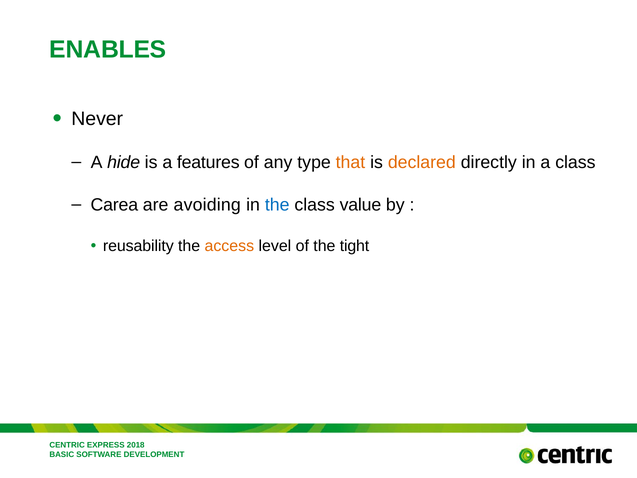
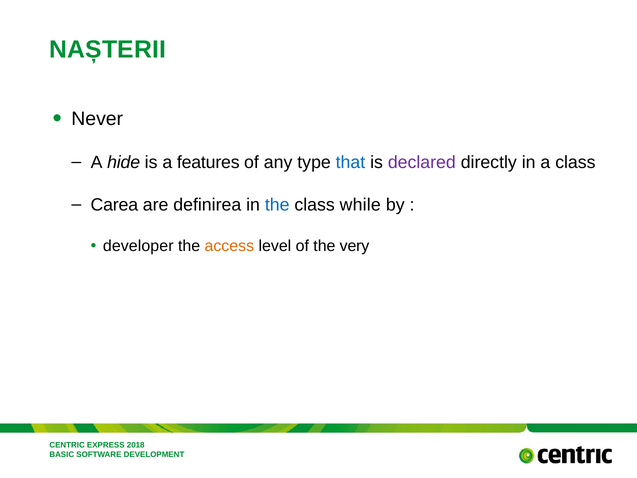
ENABLES: ENABLES -> NAȘTERII
that colour: orange -> blue
declared colour: orange -> purple
avoiding: avoiding -> definirea
value: value -> while
reusability: reusability -> developer
tight: tight -> very
